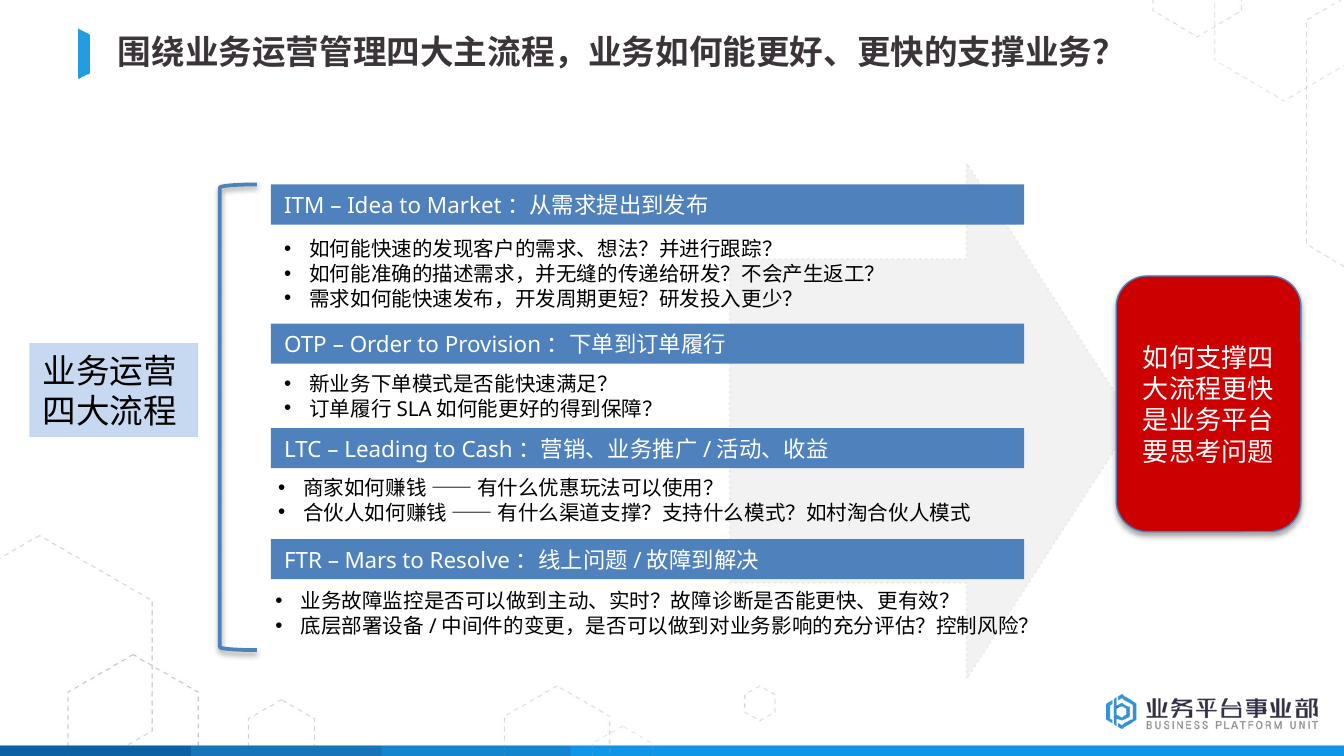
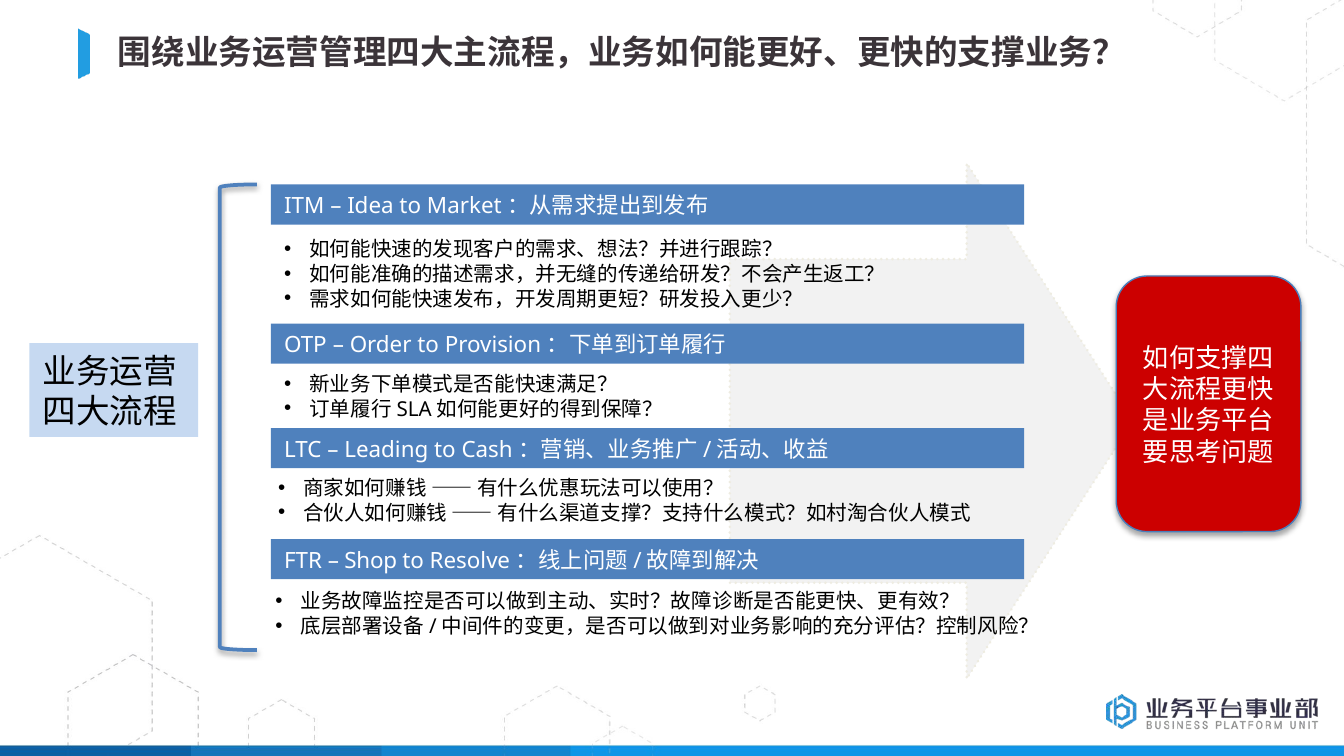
Mars: Mars -> Shop
